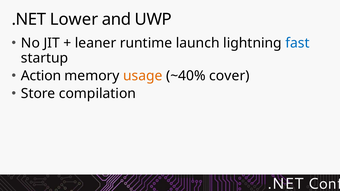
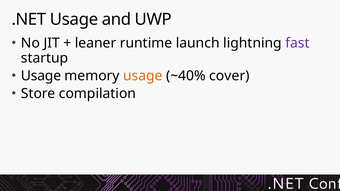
.NET Lower: Lower -> Usage
fast colour: blue -> purple
Action at (41, 76): Action -> Usage
